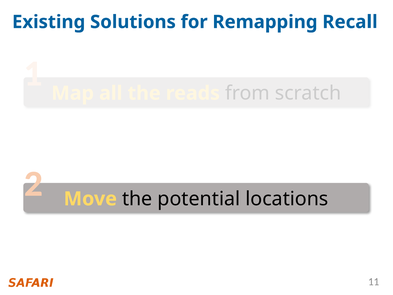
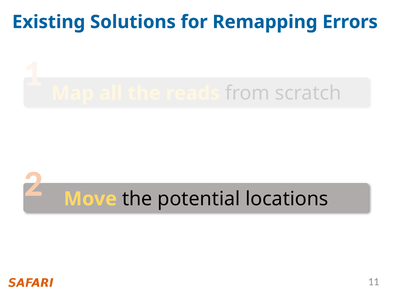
Recall: Recall -> Errors
